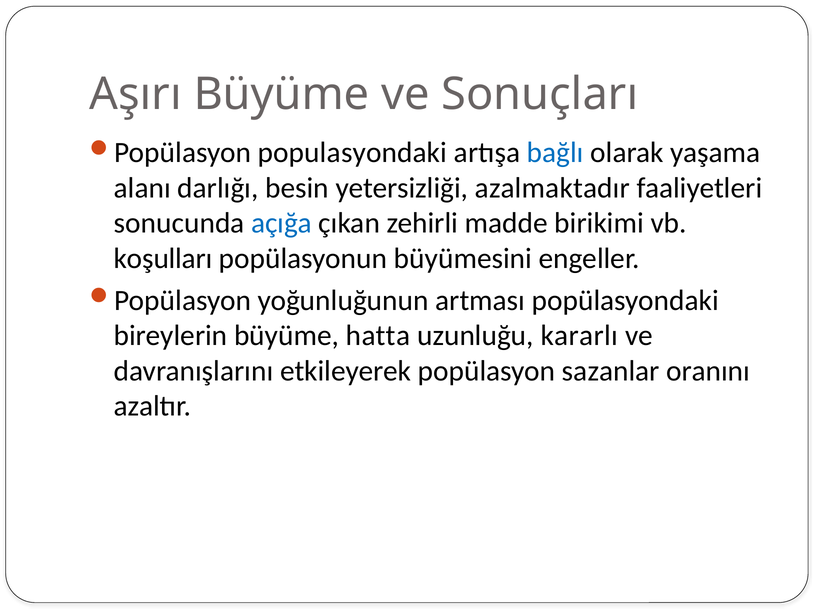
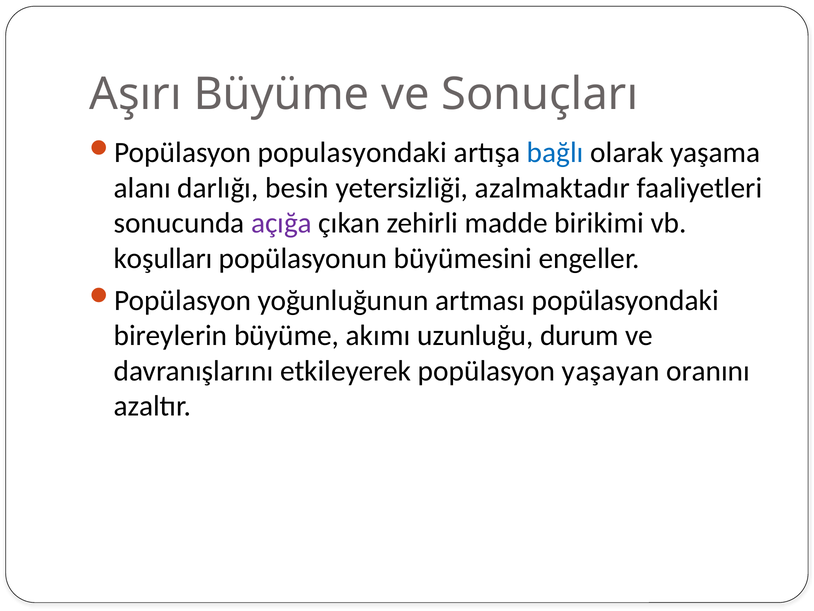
açığa colour: blue -> purple
hatta: hatta -> akımı
kararlı: kararlı -> durum
sazanlar: sazanlar -> yaşayan
